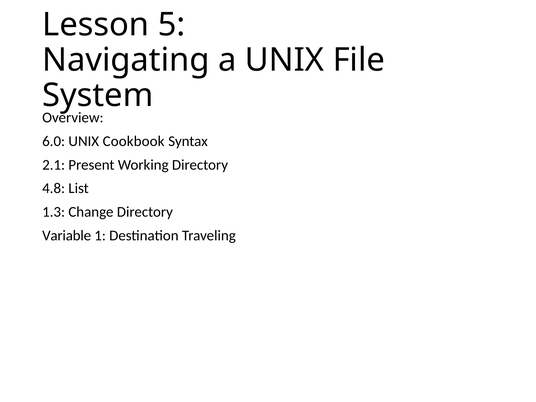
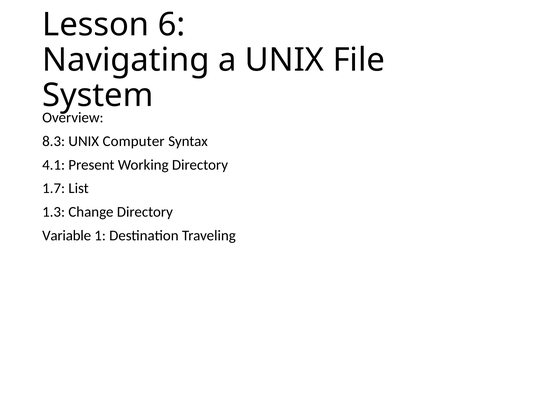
5: 5 -> 6
6.0: 6.0 -> 8.3
Cookbook: Cookbook -> Computer
2.1: 2.1 -> 4.1
4.8: 4.8 -> 1.7
